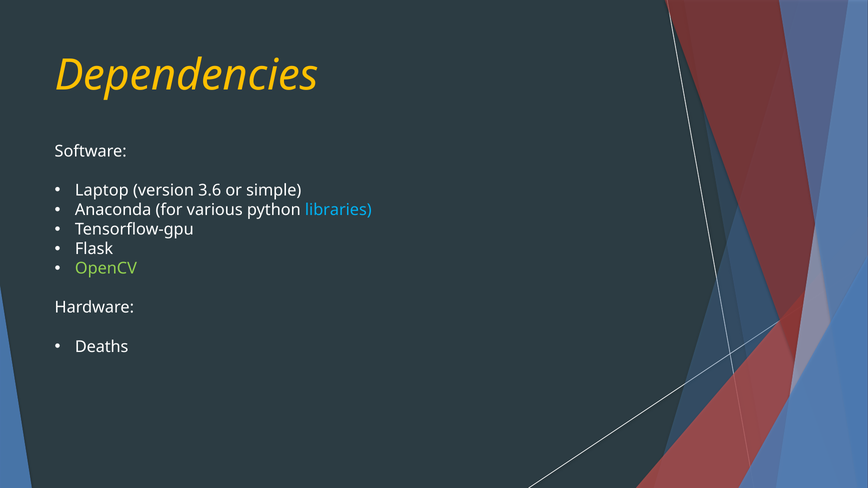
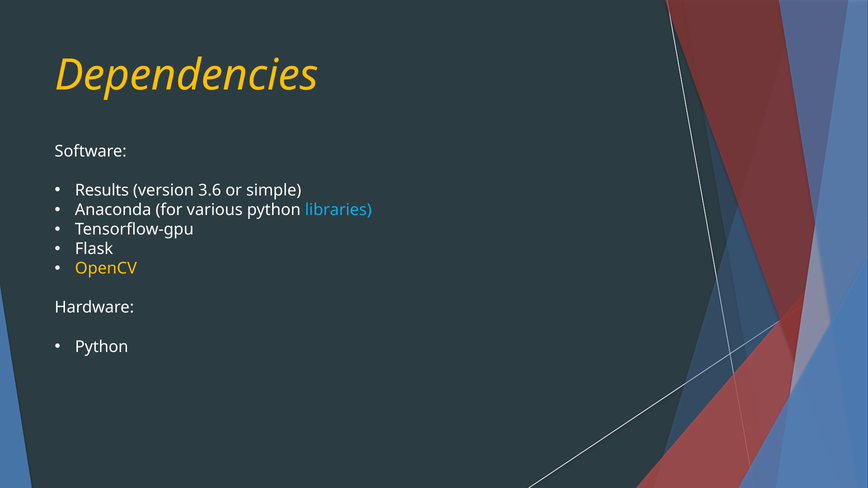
Laptop: Laptop -> Results
OpenCV colour: light green -> yellow
Deaths at (102, 347): Deaths -> Python
